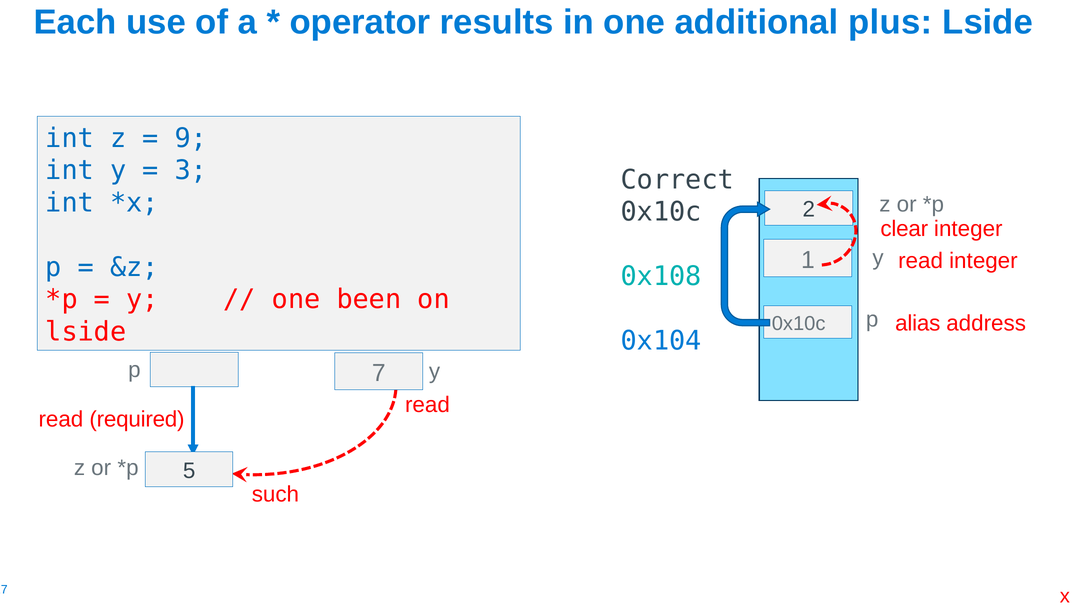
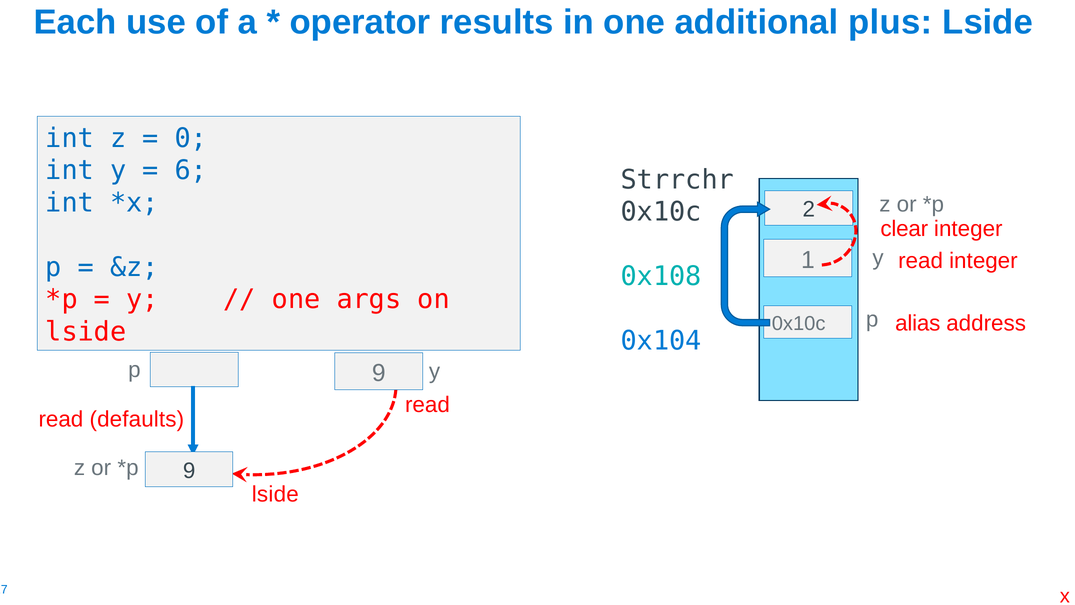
9: 9 -> 0
3: 3 -> 6
Correct: Correct -> Strrchr
been: been -> args
p 7: 7 -> 9
required: required -> defaults
5 at (189, 471): 5 -> 9
such at (275, 494): such -> lside
